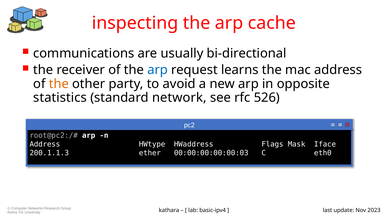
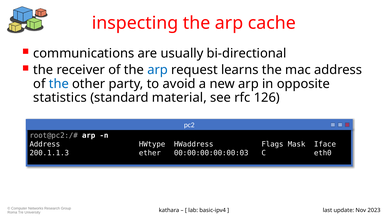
the at (59, 84) colour: orange -> blue
network: network -> material
526: 526 -> 126
